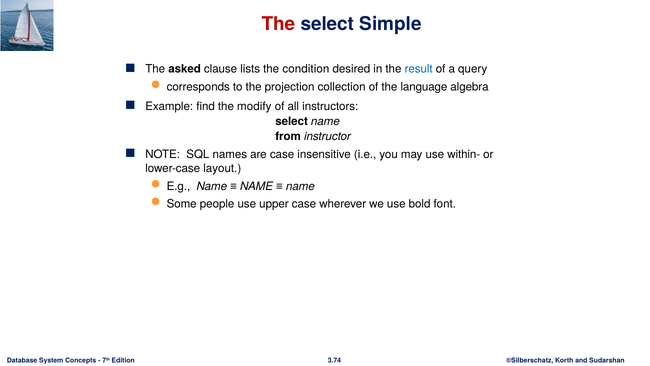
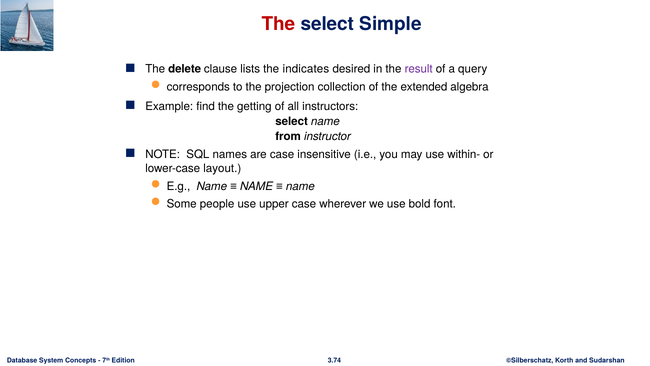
asked: asked -> delete
condition: condition -> indicates
result colour: blue -> purple
language: language -> extended
modify: modify -> getting
